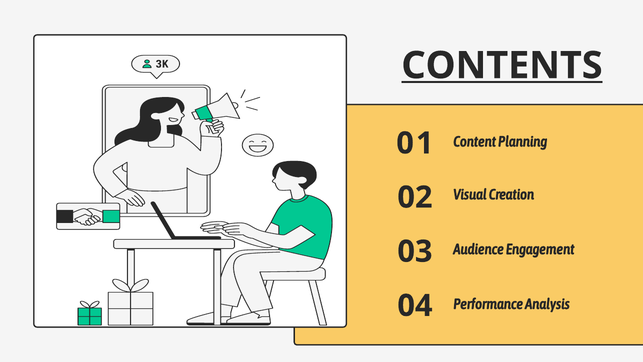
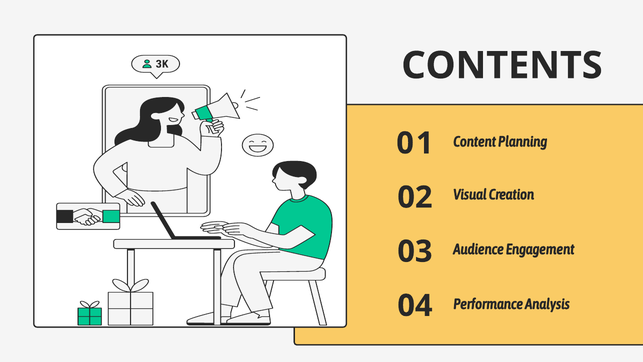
CONTENTS underline: present -> none
